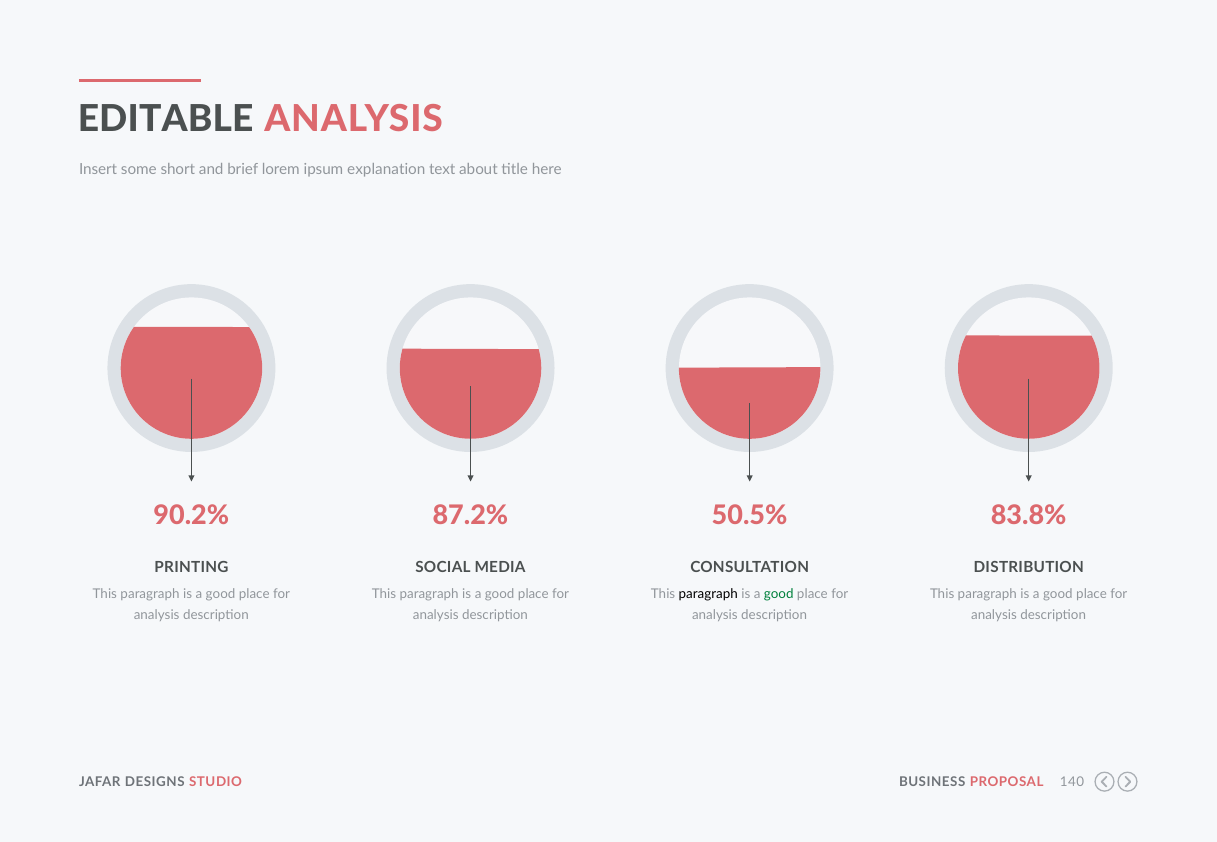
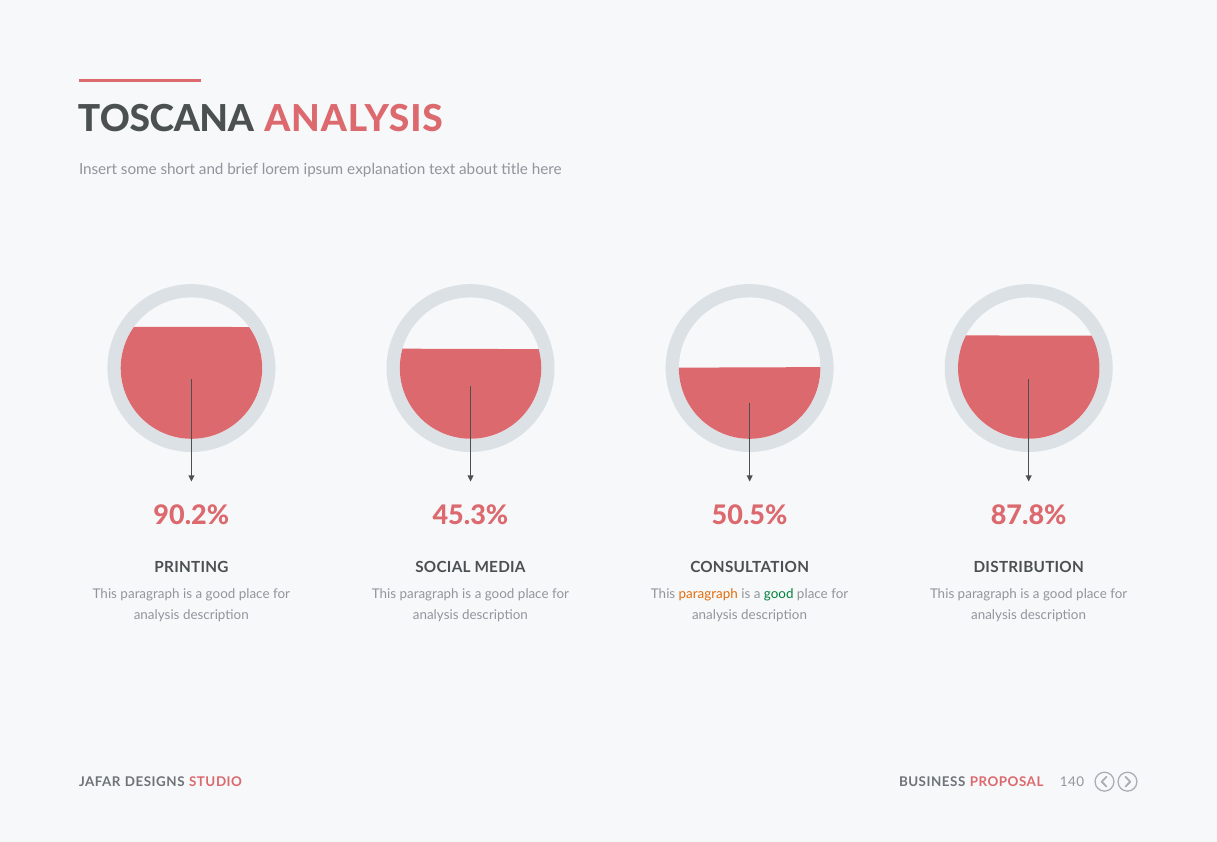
EDITABLE: EDITABLE -> TOSCANA
87.2%: 87.2% -> 45.3%
83.8%: 83.8% -> 87.8%
paragraph at (708, 595) colour: black -> orange
